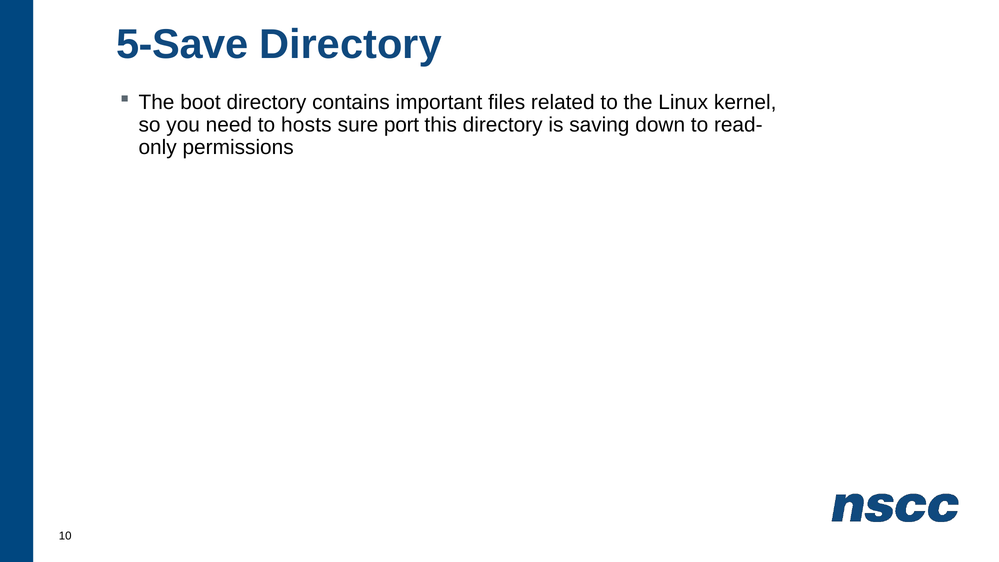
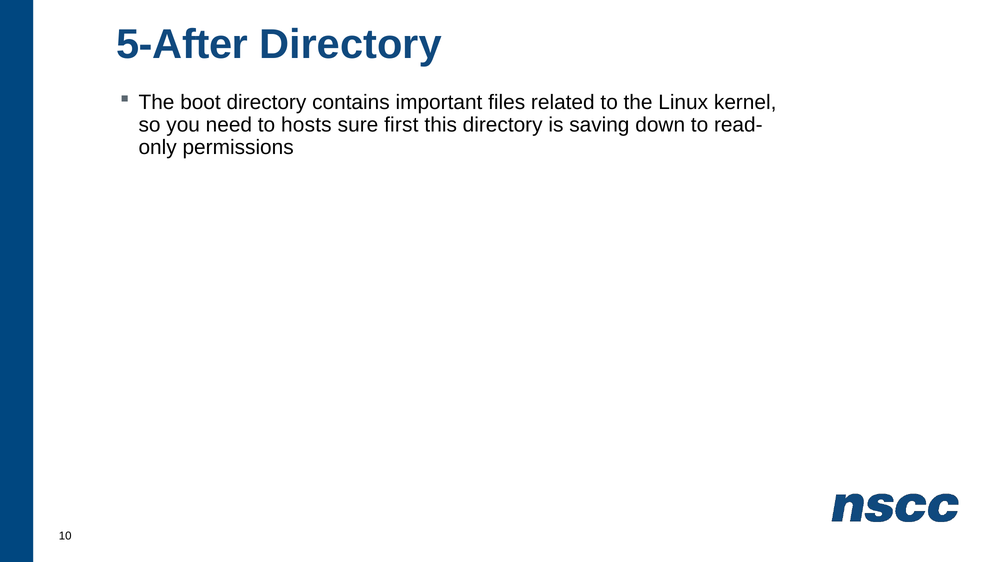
5-Save: 5-Save -> 5-After
port: port -> first
